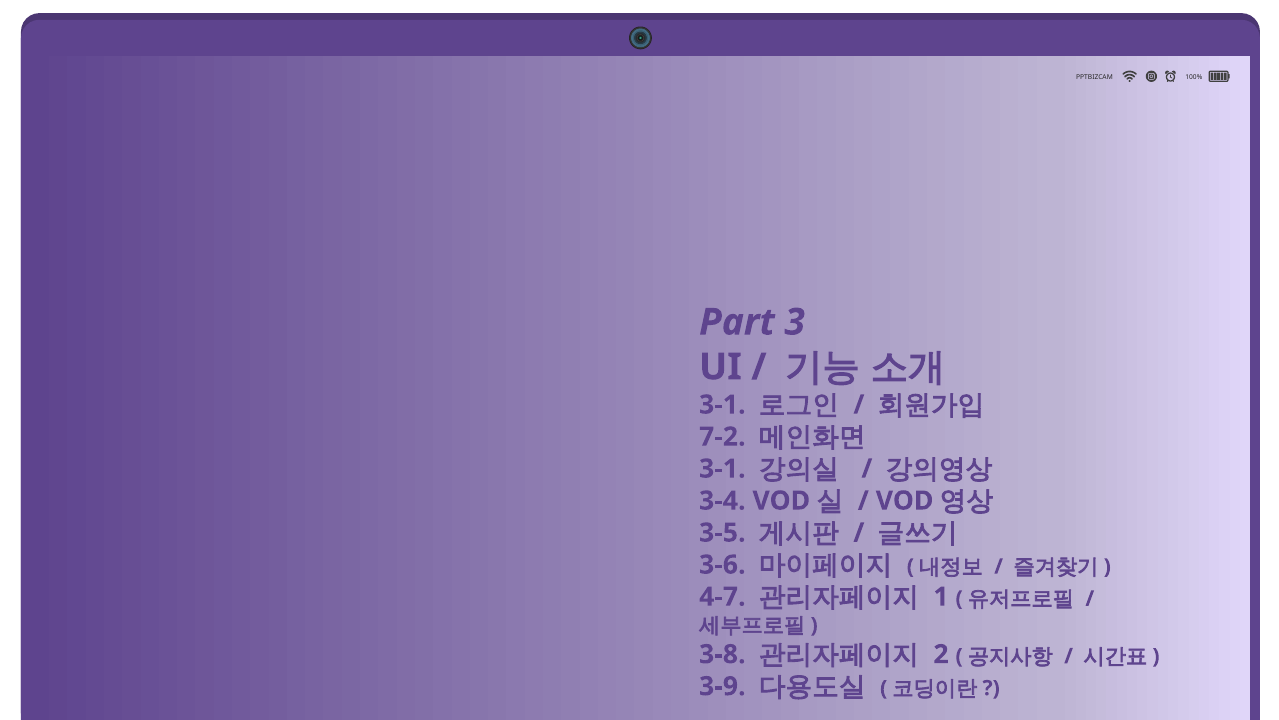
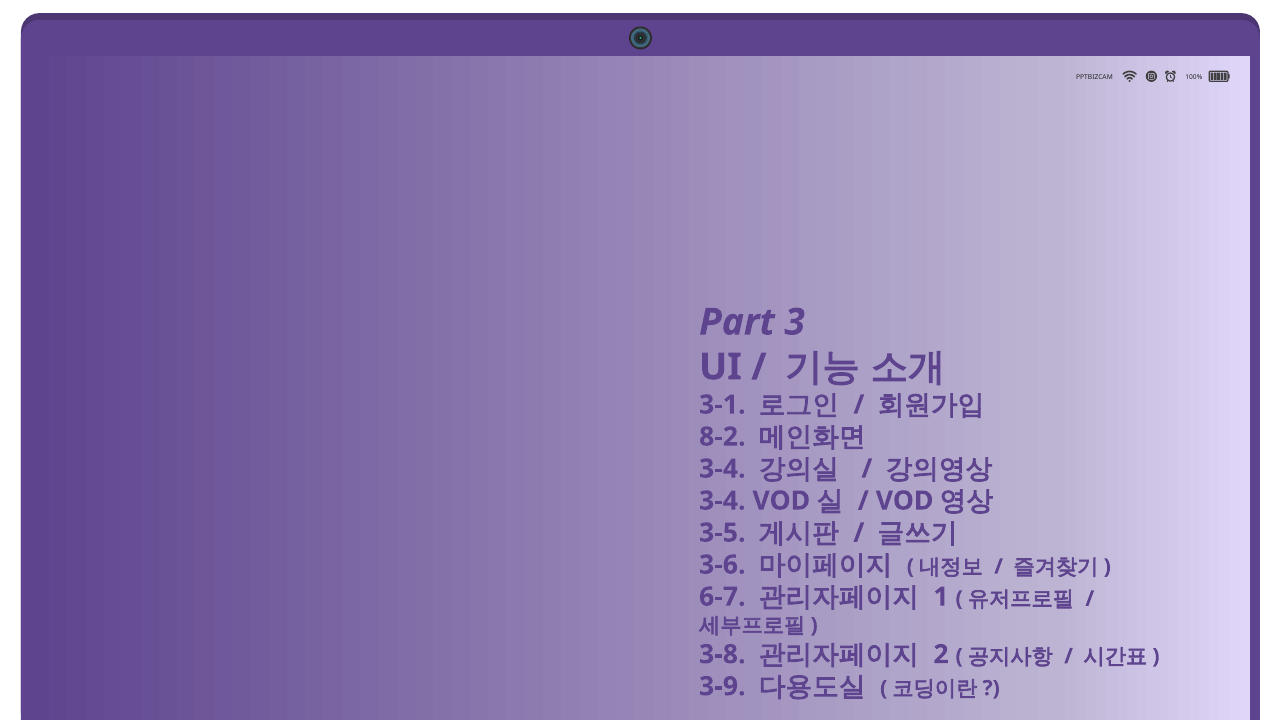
7-2: 7-2 -> 8-2
3-1 at (722, 468): 3-1 -> 3-4
4-7: 4-7 -> 6-7
